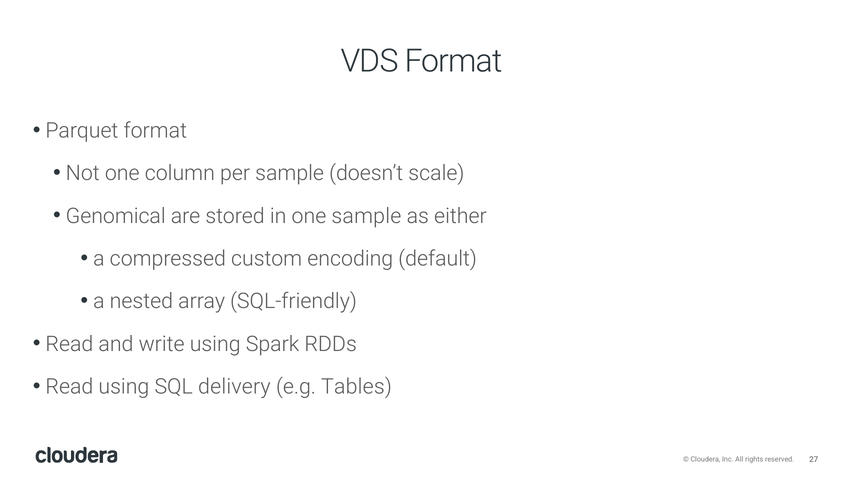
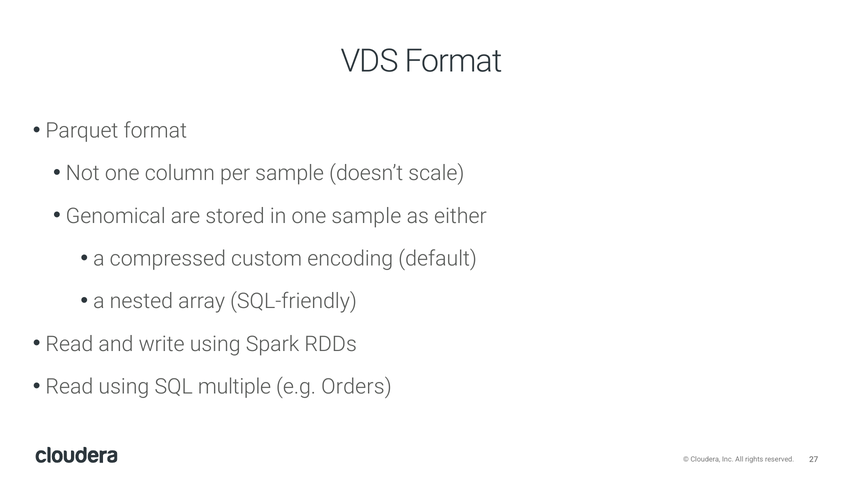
delivery: delivery -> multiple
Tables: Tables -> Orders
